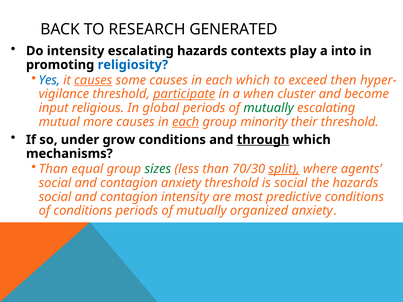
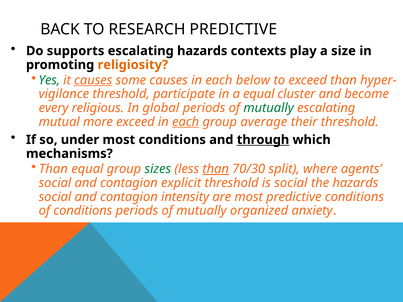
RESEARCH GENERATED: GENERATED -> PREDICTIVE
Do intensity: intensity -> supports
into: into -> size
religiosity colour: blue -> orange
Yes colour: blue -> green
each which: which -> below
exceed then: then -> than
participate underline: present -> none
a when: when -> equal
input: input -> every
more causes: causes -> exceed
minority: minority -> average
under grow: grow -> most
than at (216, 169) underline: none -> present
split underline: present -> none
contagion anxiety: anxiety -> explicit
